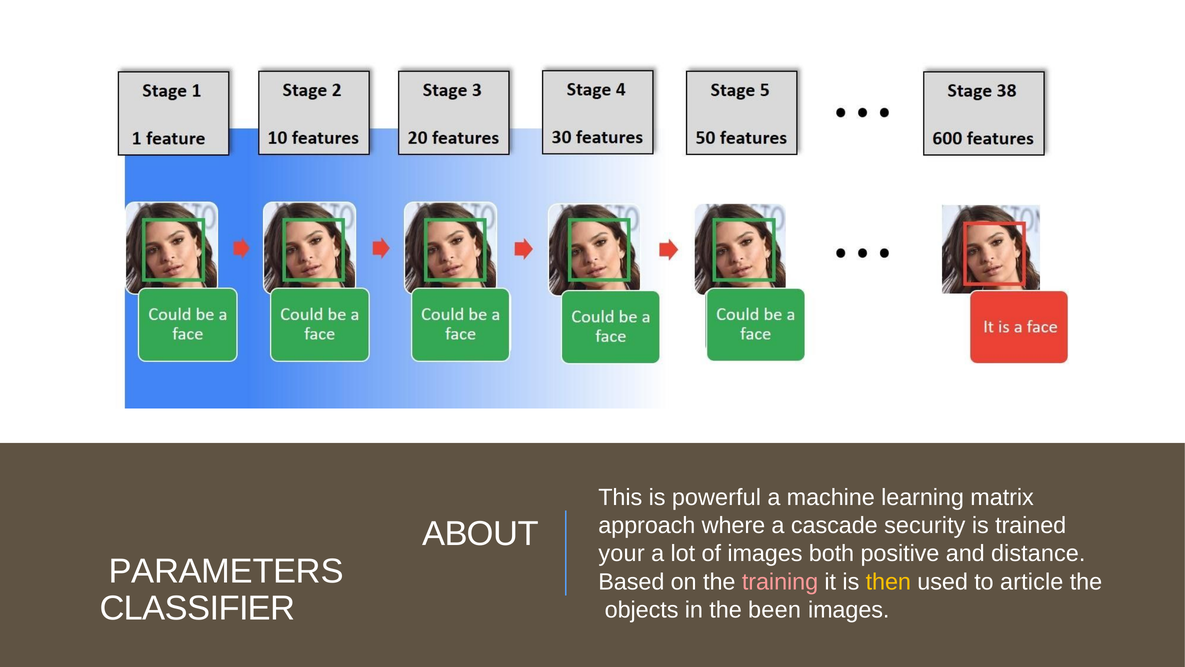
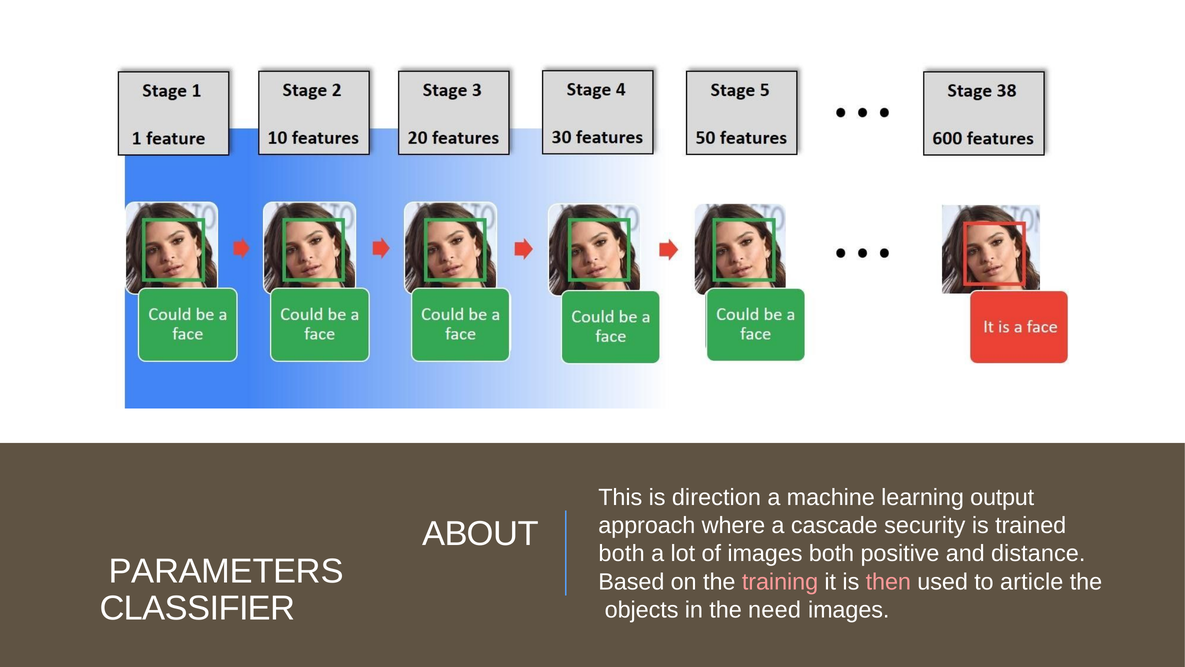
powerful: powerful -> direction
matrix: matrix -> output
your at (622, 553): your -> both
then colour: yellow -> pink
been: been -> need
